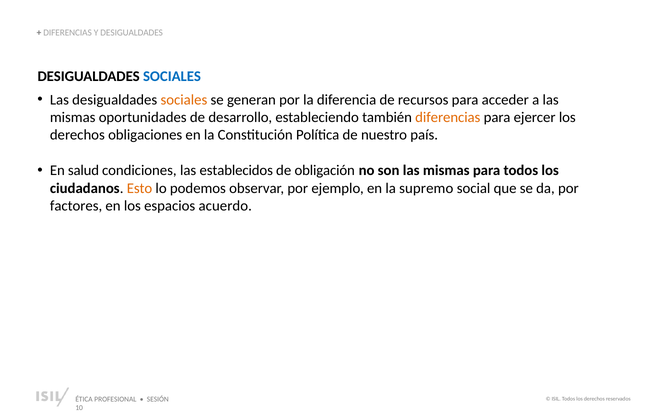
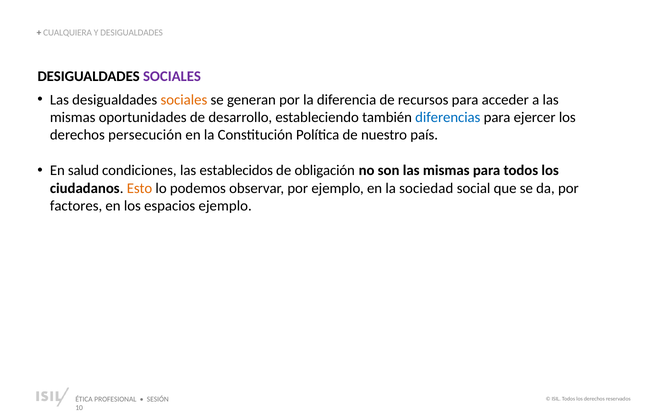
DIFERENCIAS at (68, 32): DIFERENCIAS -> CUALQUIERA
SOCIALES at (172, 76) colour: blue -> purple
diferencias at (448, 117) colour: orange -> blue
obligaciones: obligaciones -> persecución
supremo: supremo -> sociedad
espacios acuerdo: acuerdo -> ejemplo
